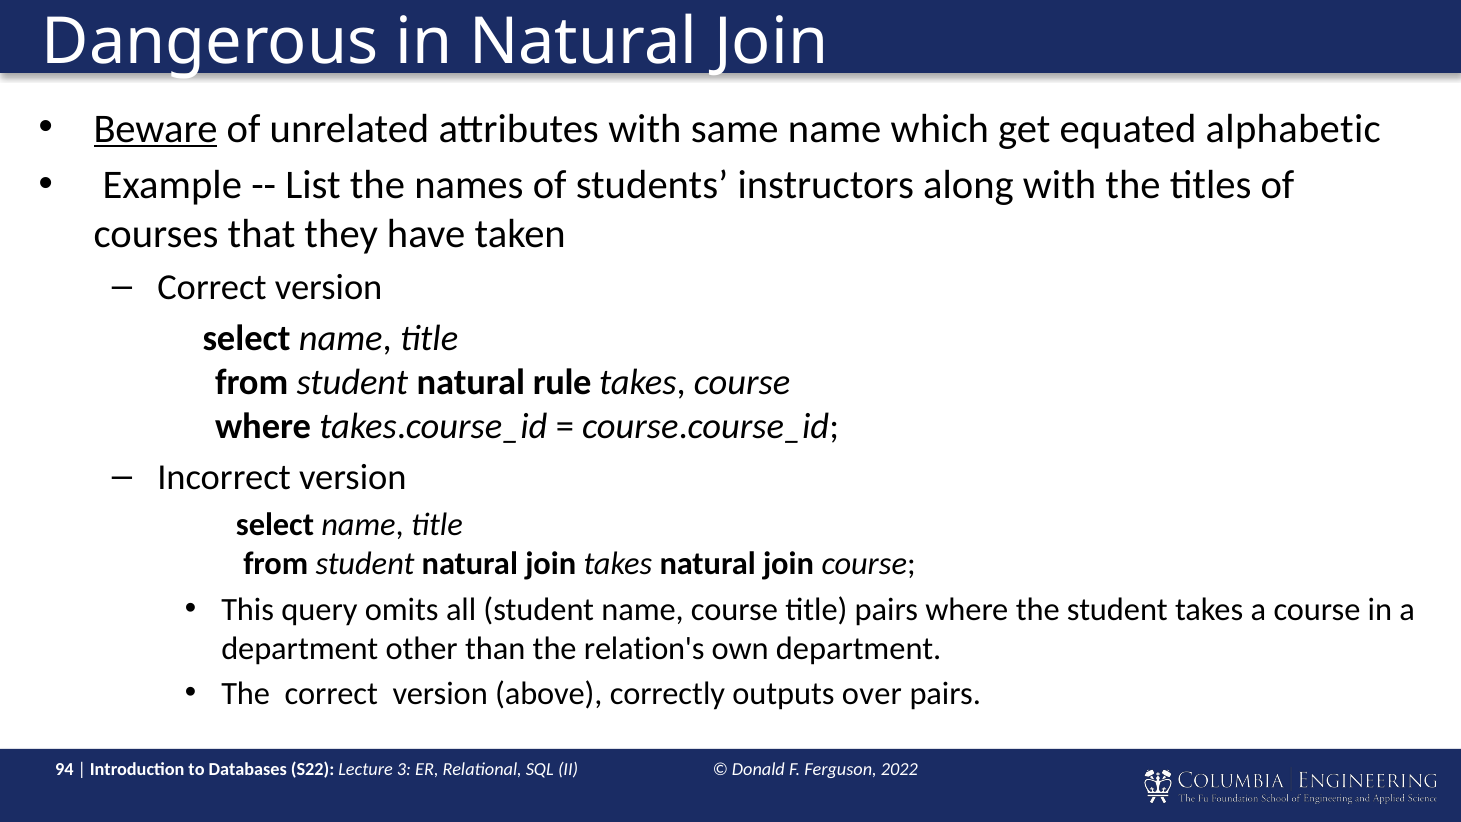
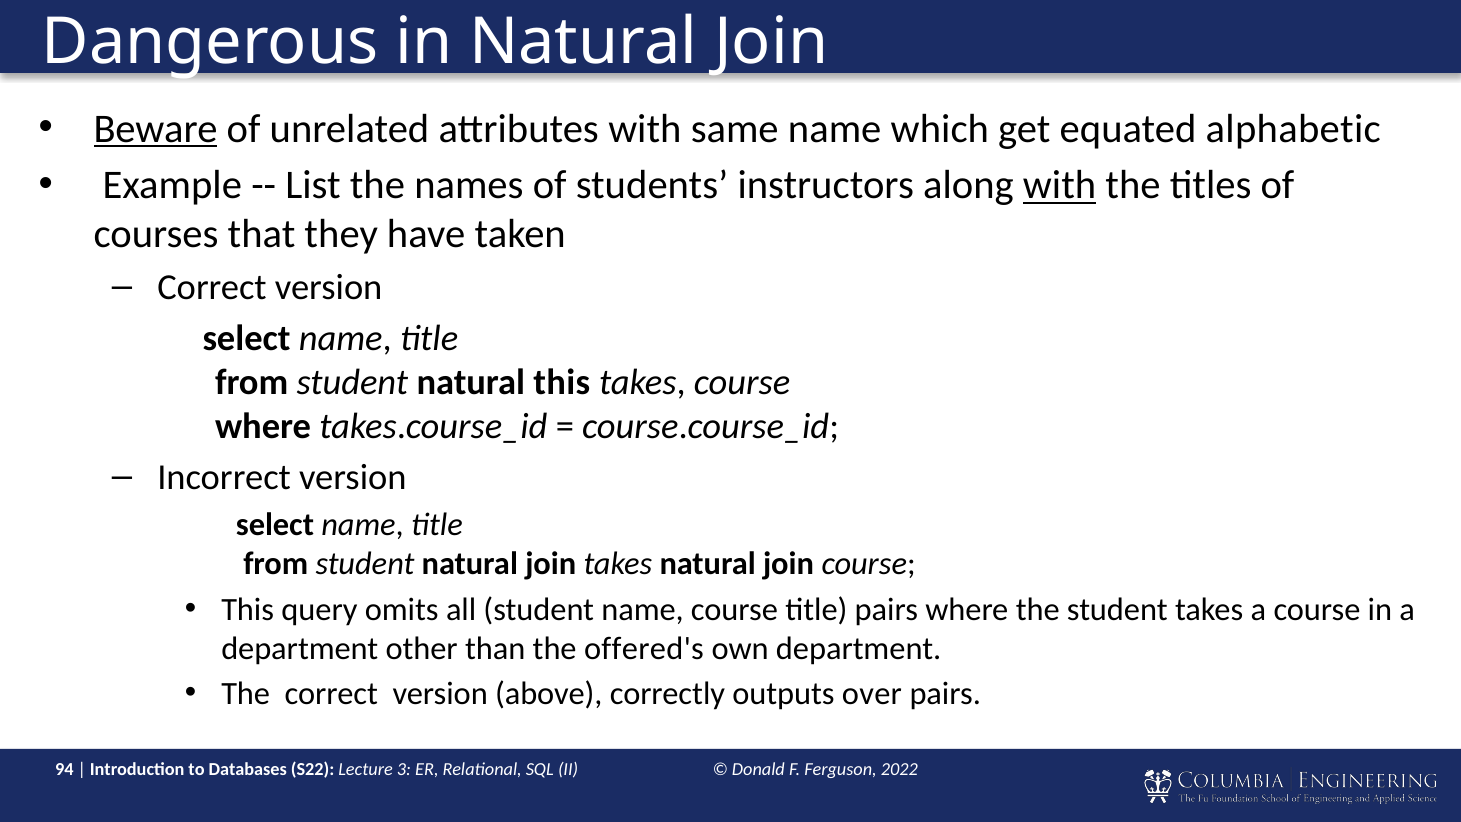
with at (1060, 186) underline: none -> present
natural rule: rule -> this
relation's: relation's -> offered's
